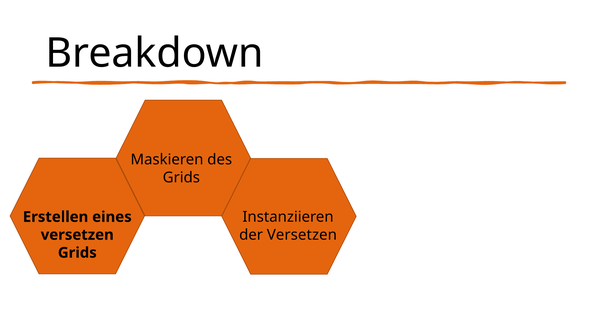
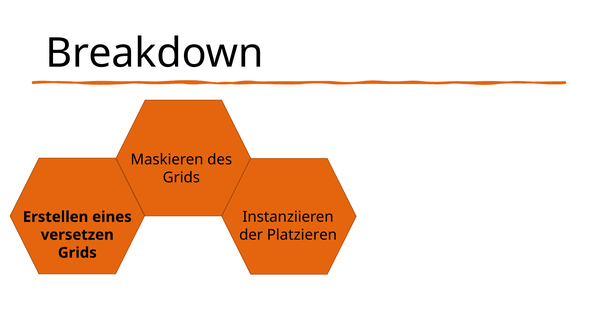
der Versetzen: Versetzen -> Platzieren
